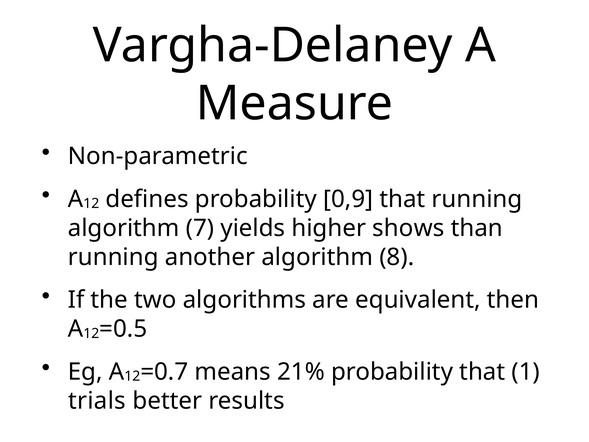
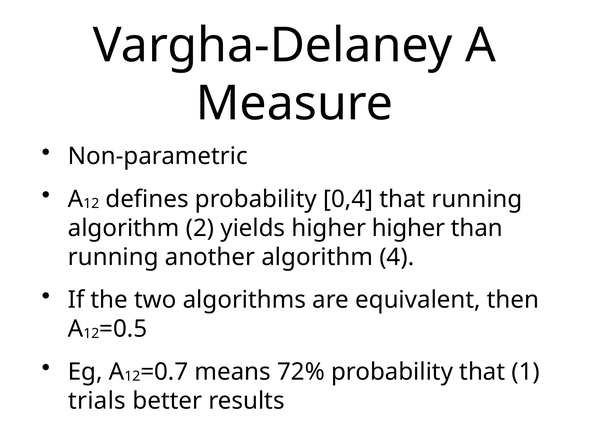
0,9: 0,9 -> 0,4
7: 7 -> 2
higher shows: shows -> higher
8: 8 -> 4
21%: 21% -> 72%
